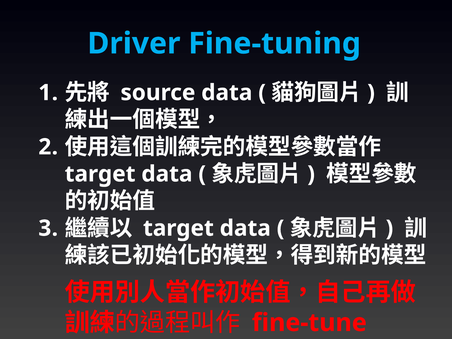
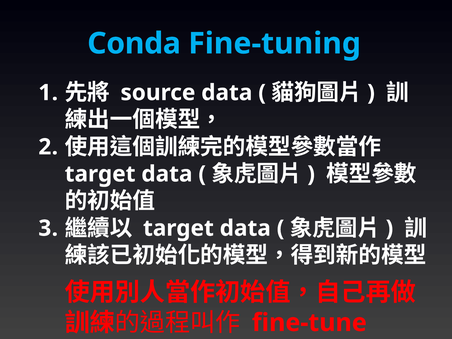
Driver: Driver -> Conda
